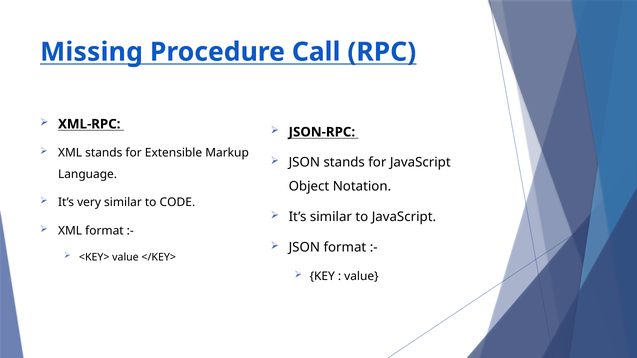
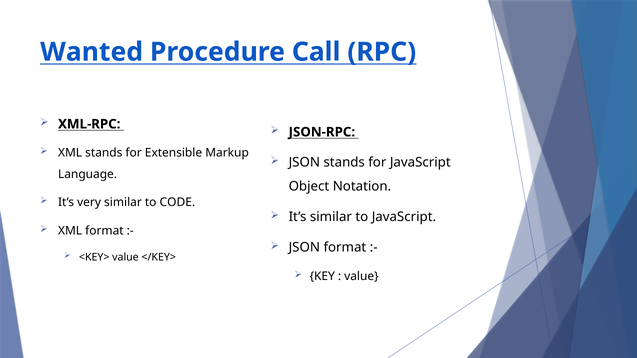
Missing: Missing -> Wanted
